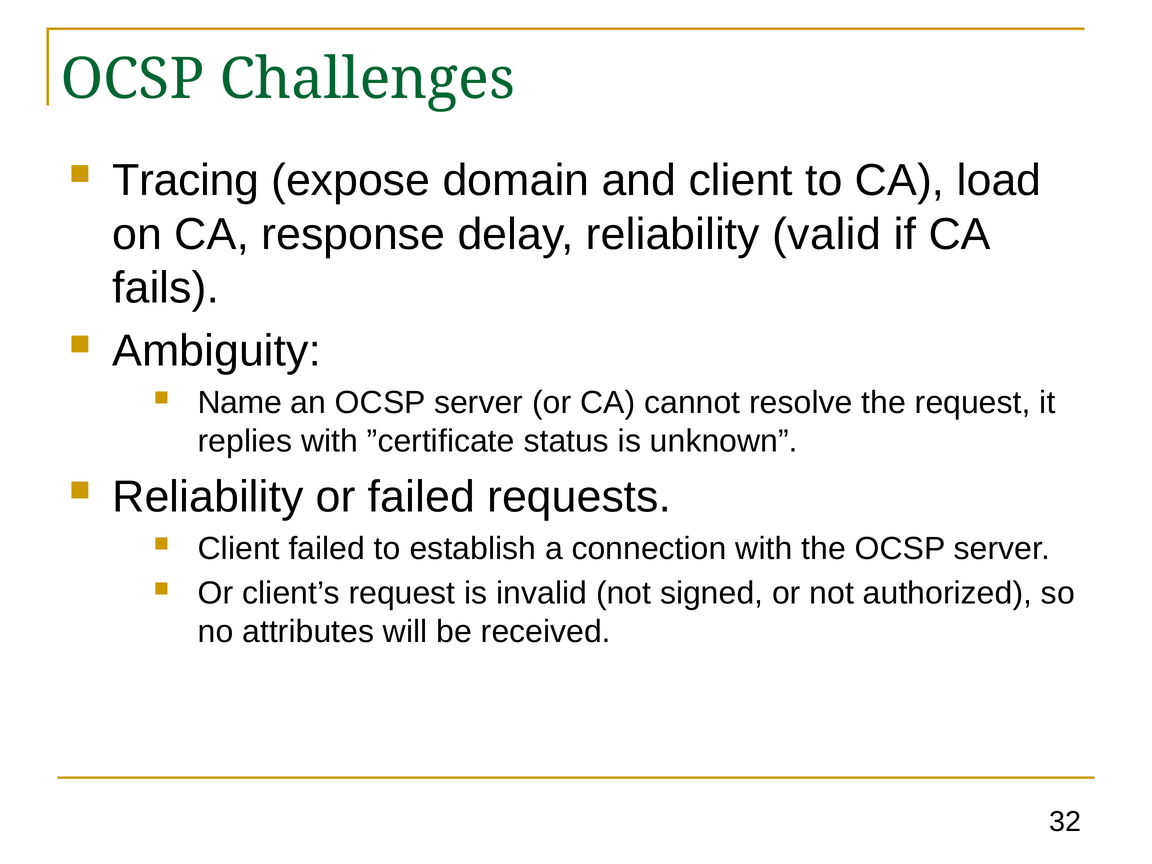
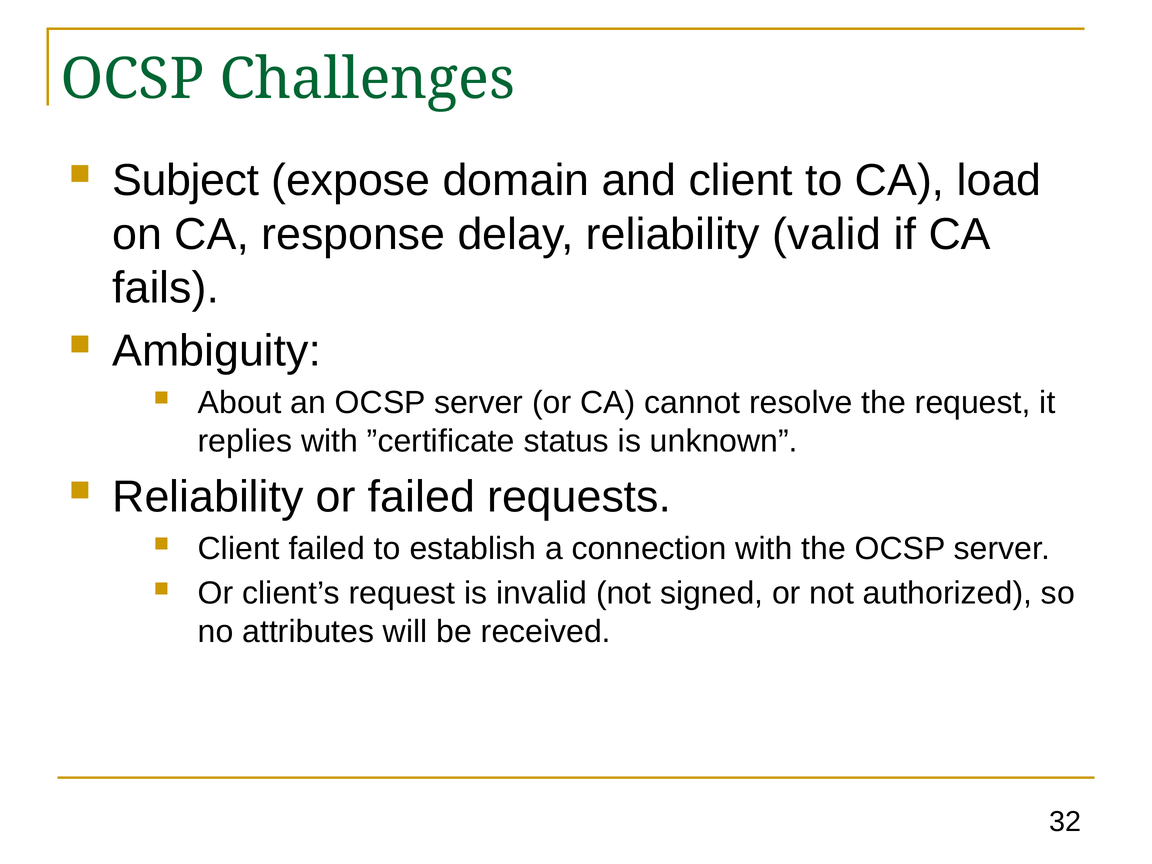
Tracing: Tracing -> Subject
Name: Name -> About
